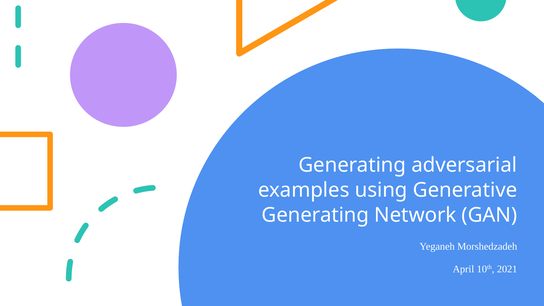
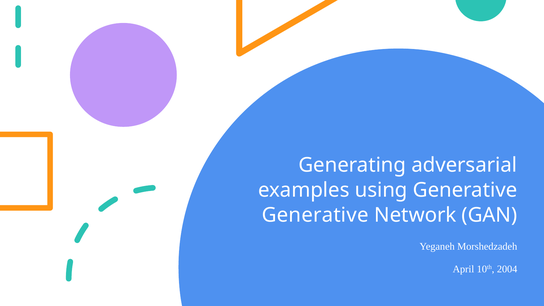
Generating at (315, 215): Generating -> Generative
2021: 2021 -> 2004
